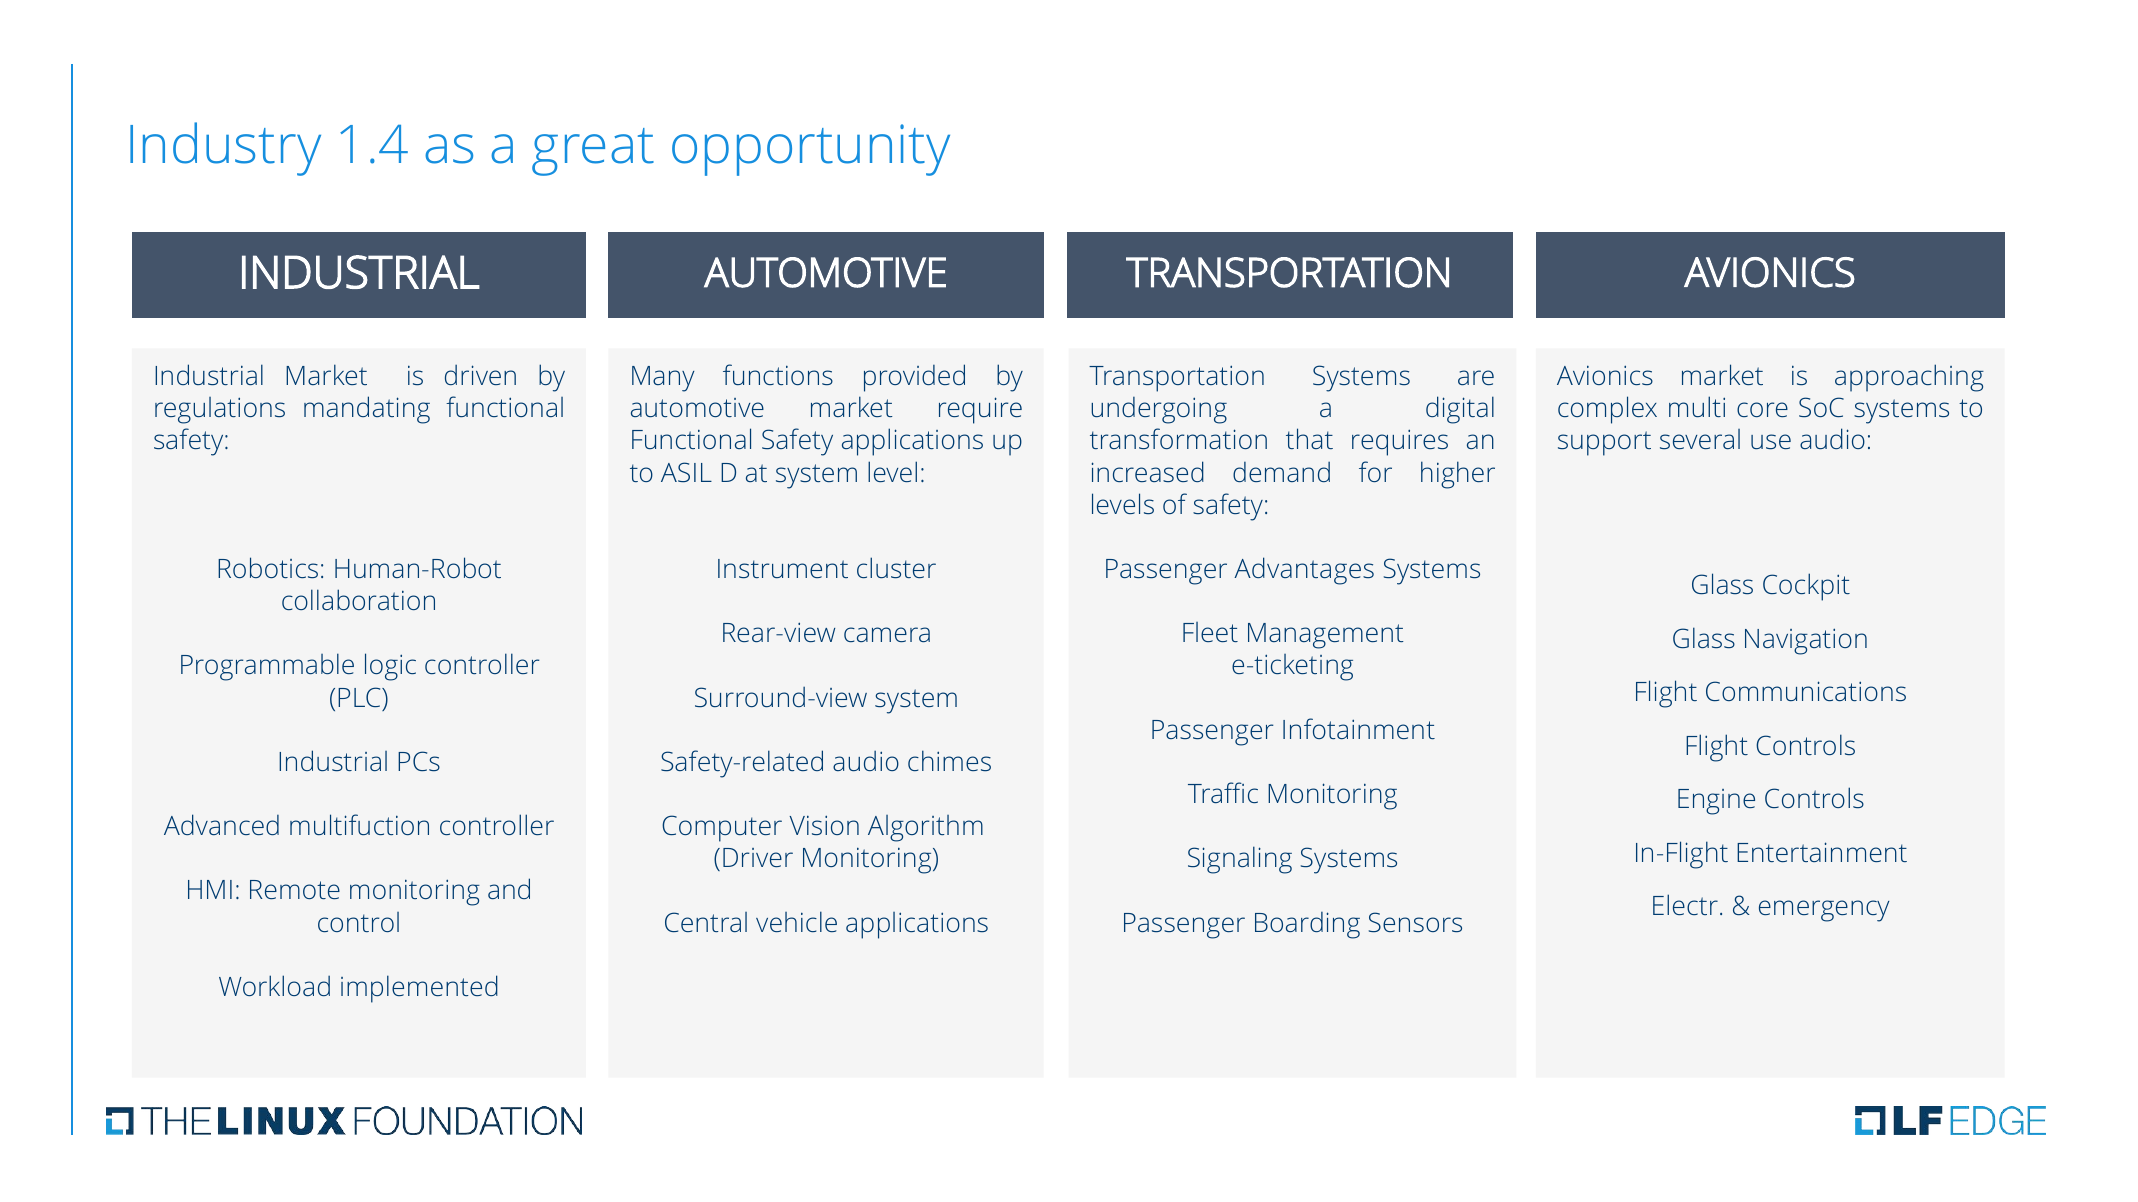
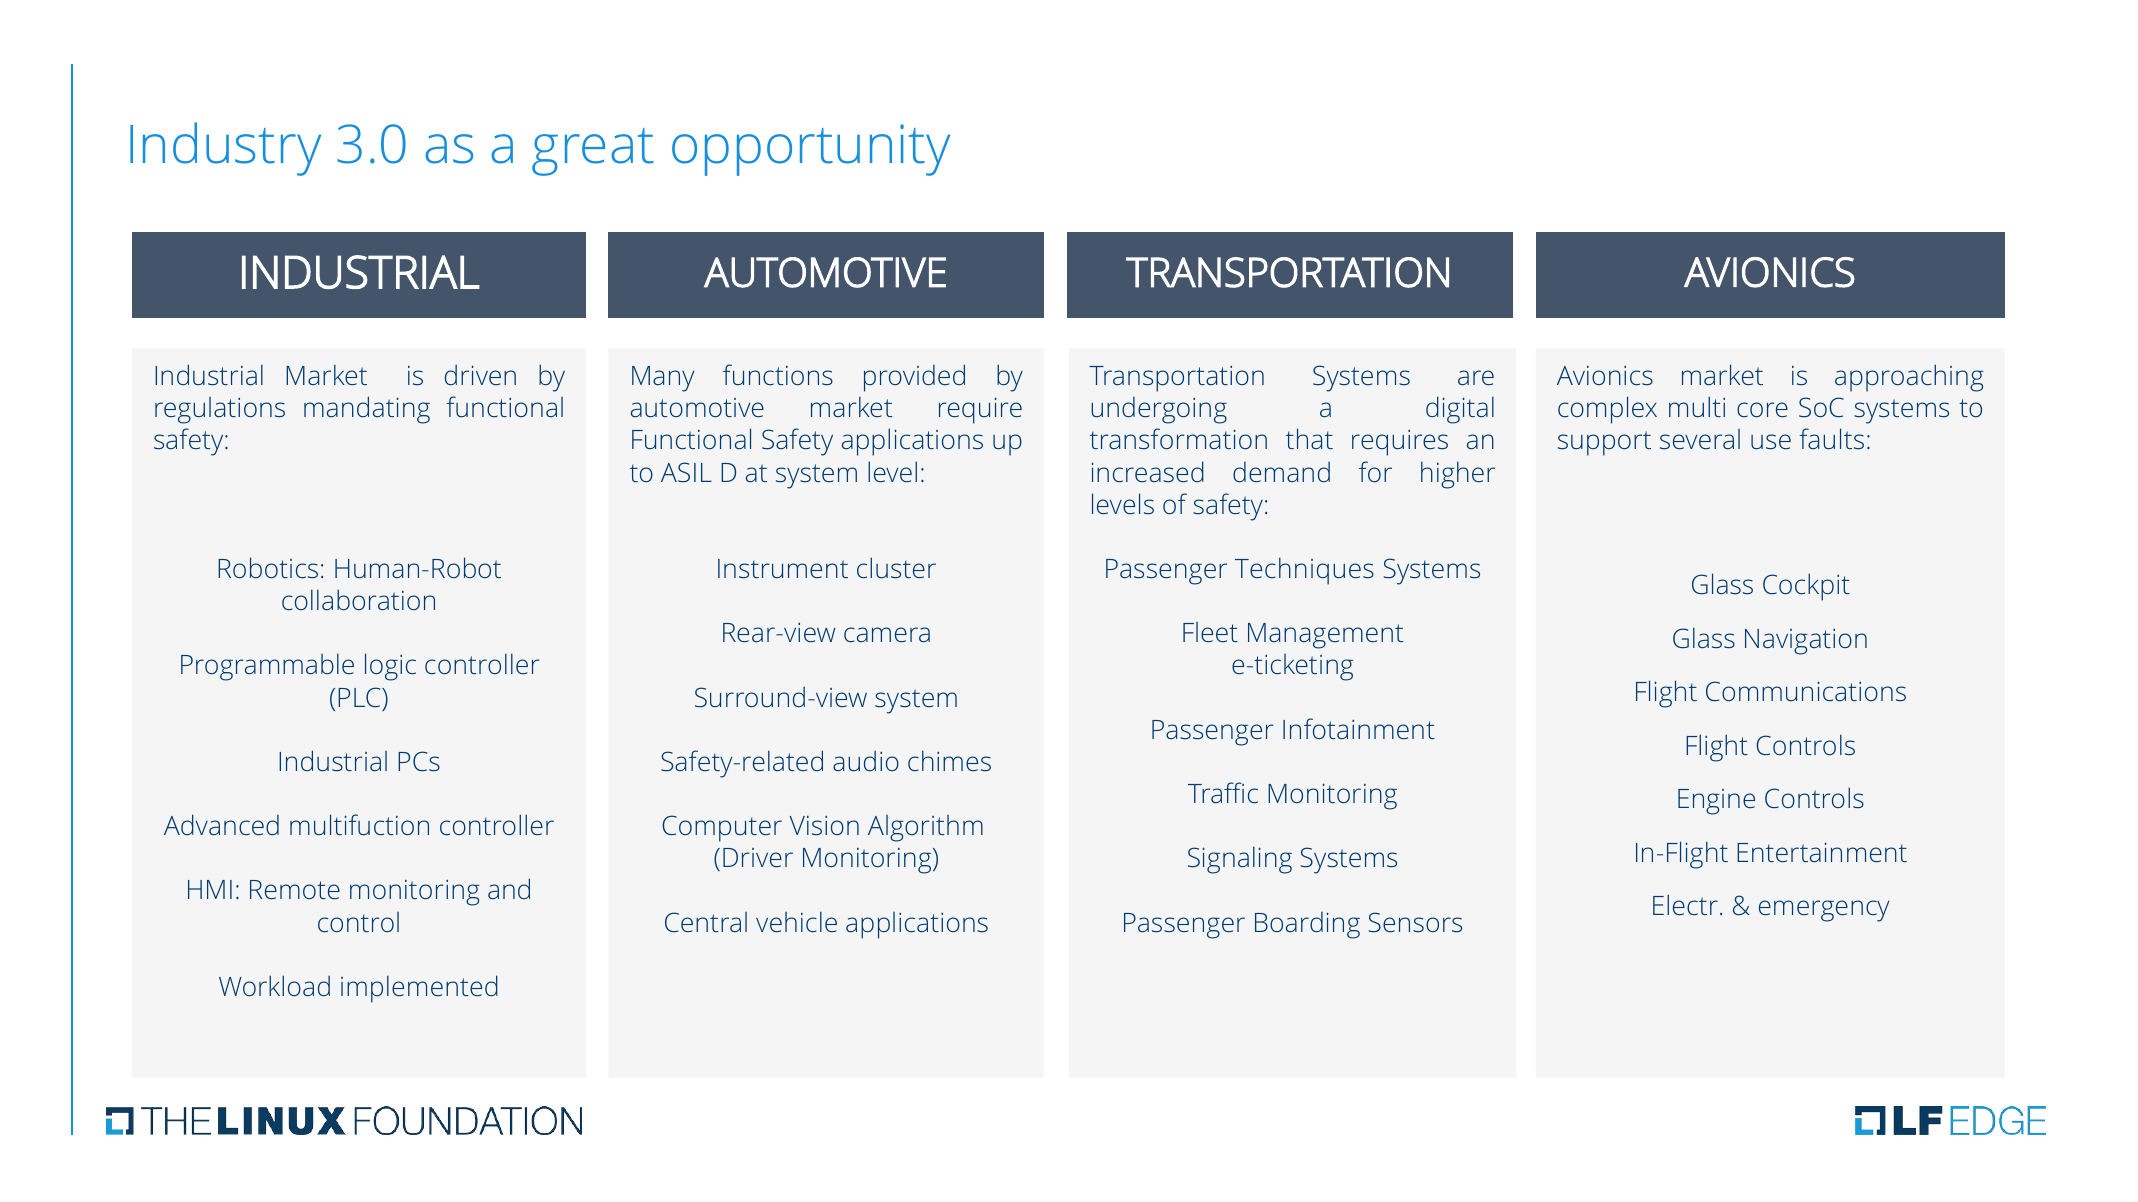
1.4: 1.4 -> 3.0
use audio: audio -> faults
Advantages: Advantages -> Techniques
